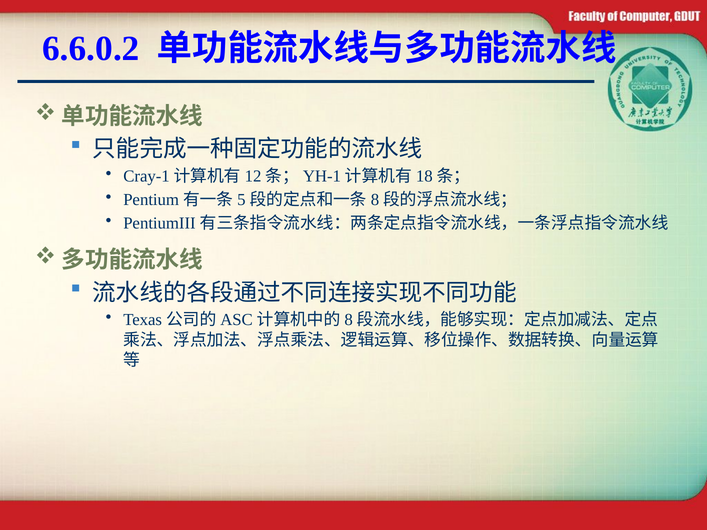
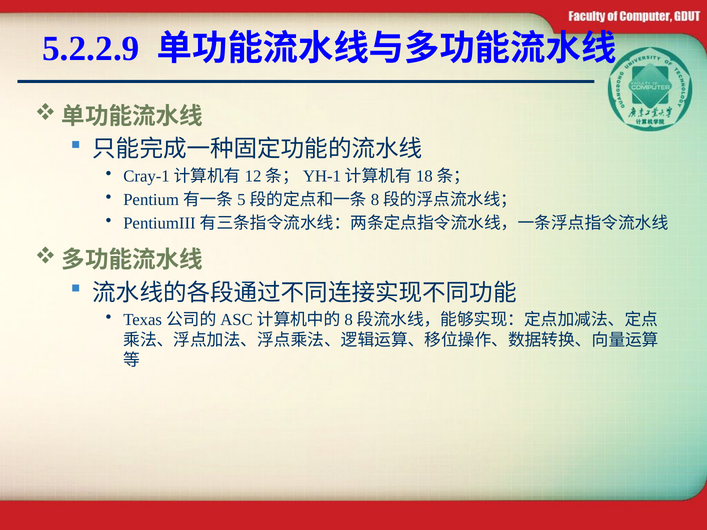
6.6.0.2: 6.6.0.2 -> 5.2.2.9
